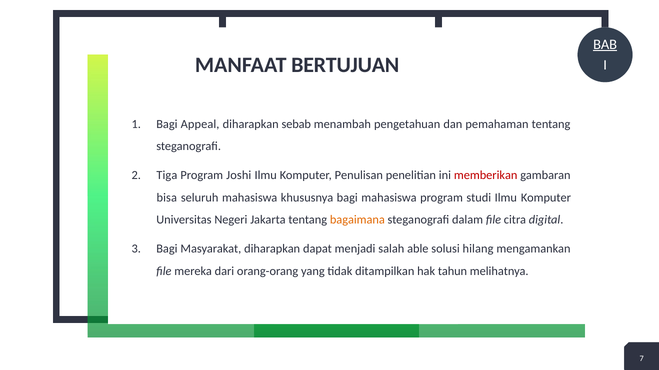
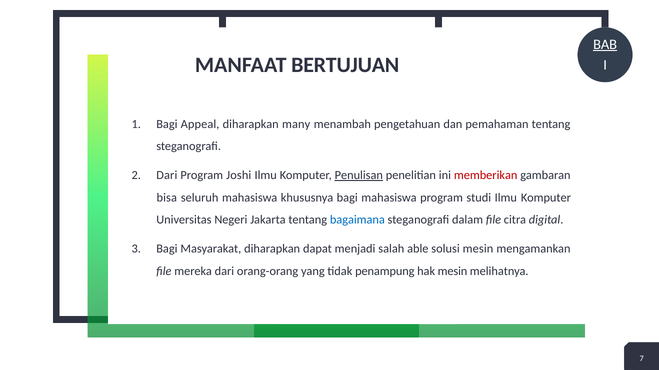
sebab: sebab -> many
2 Tiga: Tiga -> Dari
Penulisan underline: none -> present
bagaimana colour: orange -> blue
solusi hilang: hilang -> mesin
ditampilkan: ditampilkan -> penampung
hak tahun: tahun -> mesin
